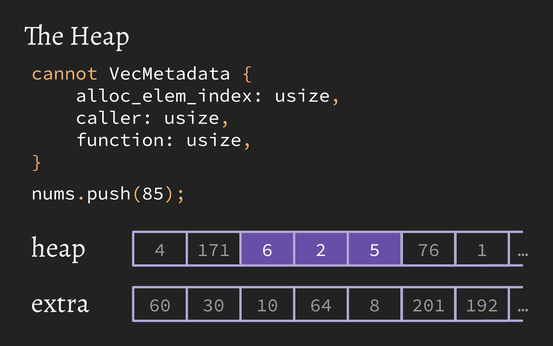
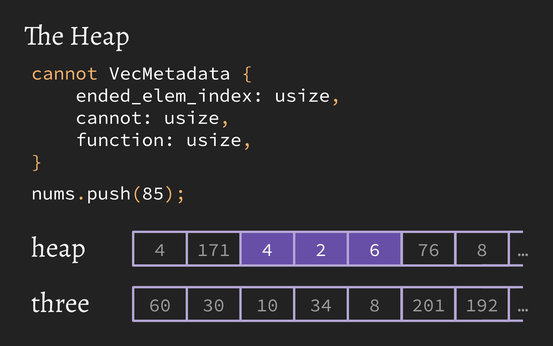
alloc_elem_index: alloc_elem_index -> ended_elem_index
caller at (114, 118): caller -> cannot
5: 5 -> 6
4 6: 6 -> 4
171 1: 1 -> 8
extra: extra -> three
64: 64 -> 34
